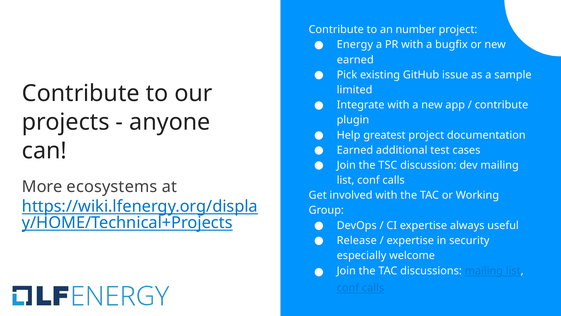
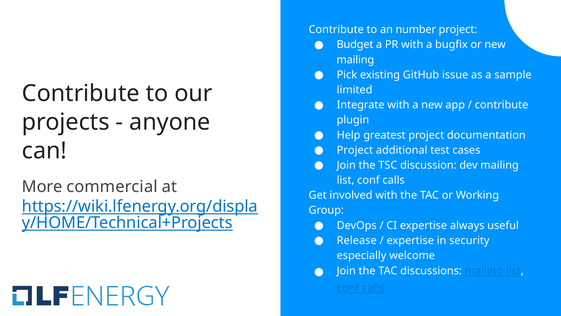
Energy: Energy -> Budget
earned at (355, 60): earned -> mailing
Earned at (355, 150): Earned -> Project
ecosystems: ecosystems -> commercial
